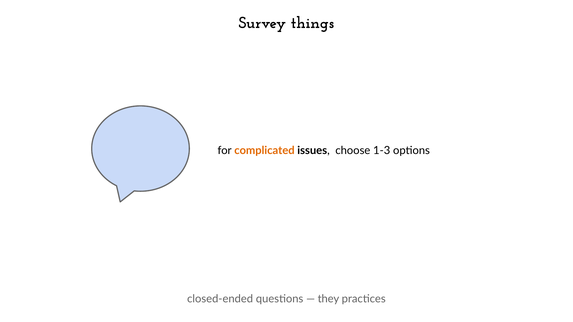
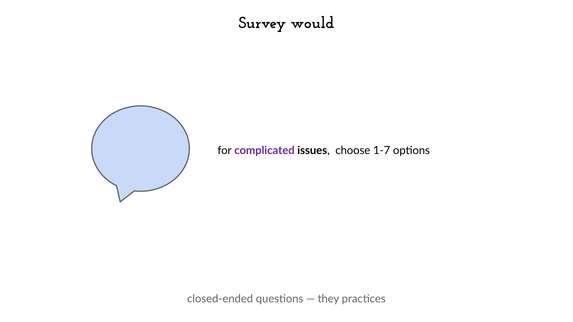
things: things -> would
complicated colour: orange -> purple
1-3: 1-3 -> 1-7
